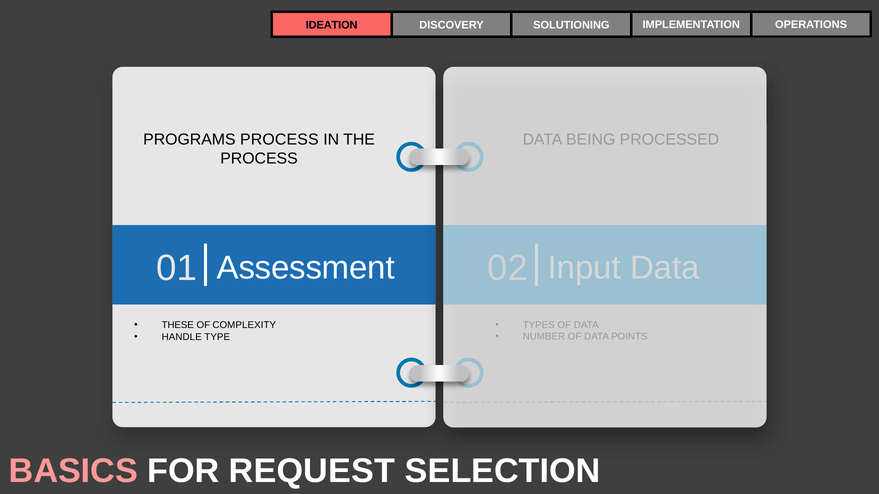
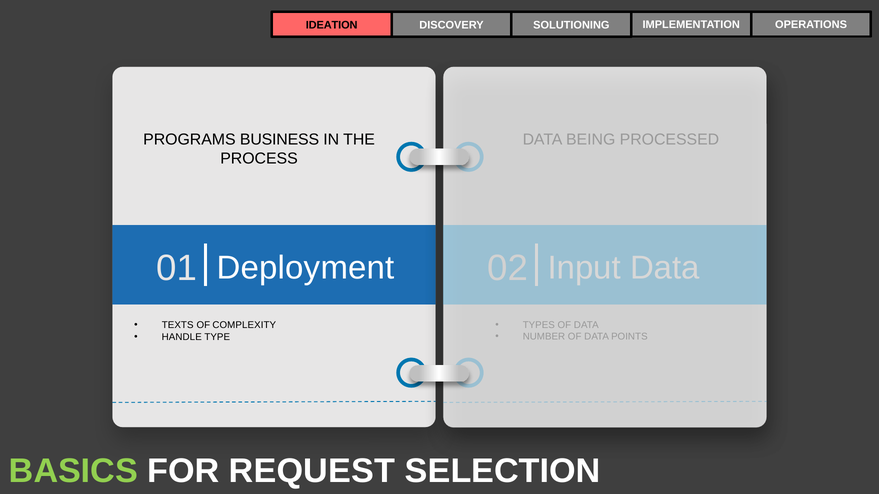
PROGRAMS PROCESS: PROCESS -> BUSINESS
Assessment: Assessment -> Deployment
THESE: THESE -> TEXTS
BASICS colour: pink -> light green
